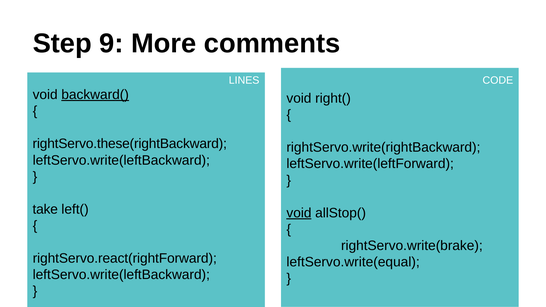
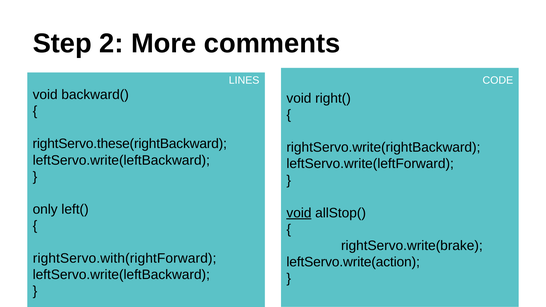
9: 9 -> 2
backward( underline: present -> none
take: take -> only
rightServo.react(rightForward: rightServo.react(rightForward -> rightServo.with(rightForward
leftServo.write(equal: leftServo.write(equal -> leftServo.write(action
